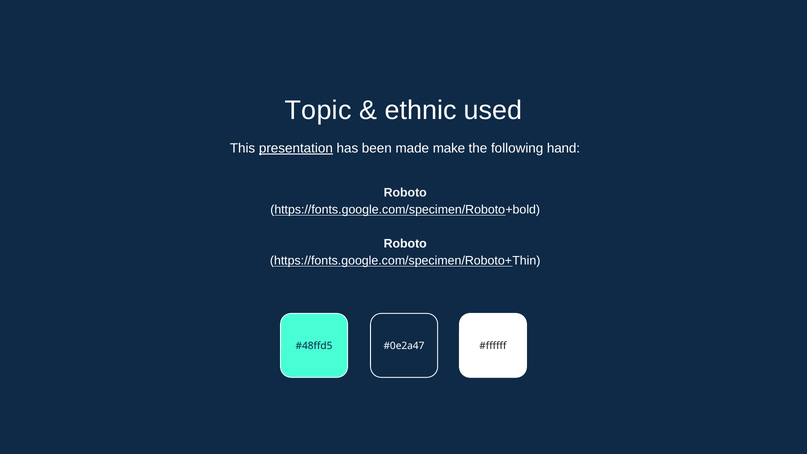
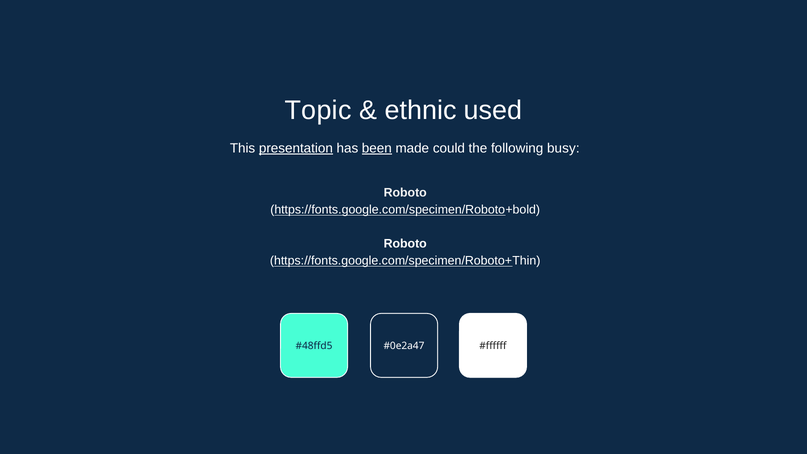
been underline: none -> present
make: make -> could
hand: hand -> busy
